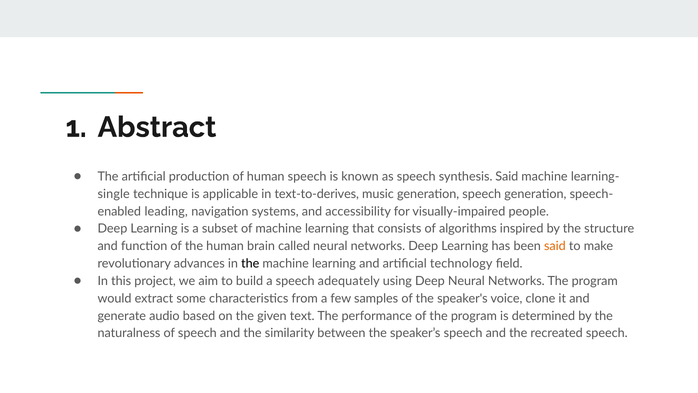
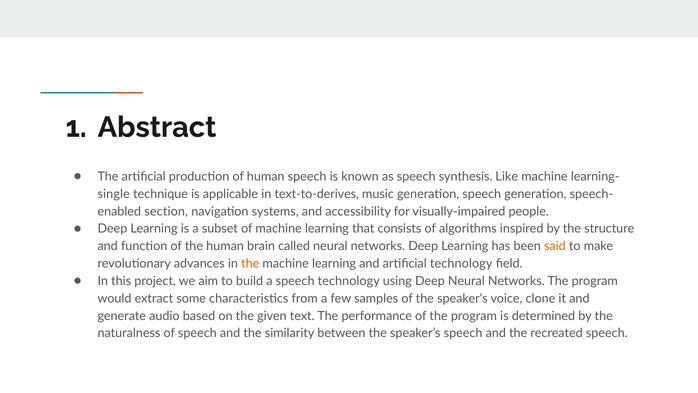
synthesis Said: Said -> Like
leading: leading -> section
the at (250, 263) colour: black -> orange
speech adequately: adequately -> technology
